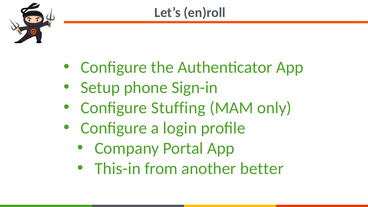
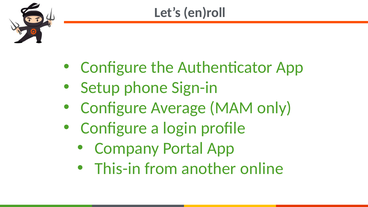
Stuffing: Stuffing -> Average
better: better -> online
